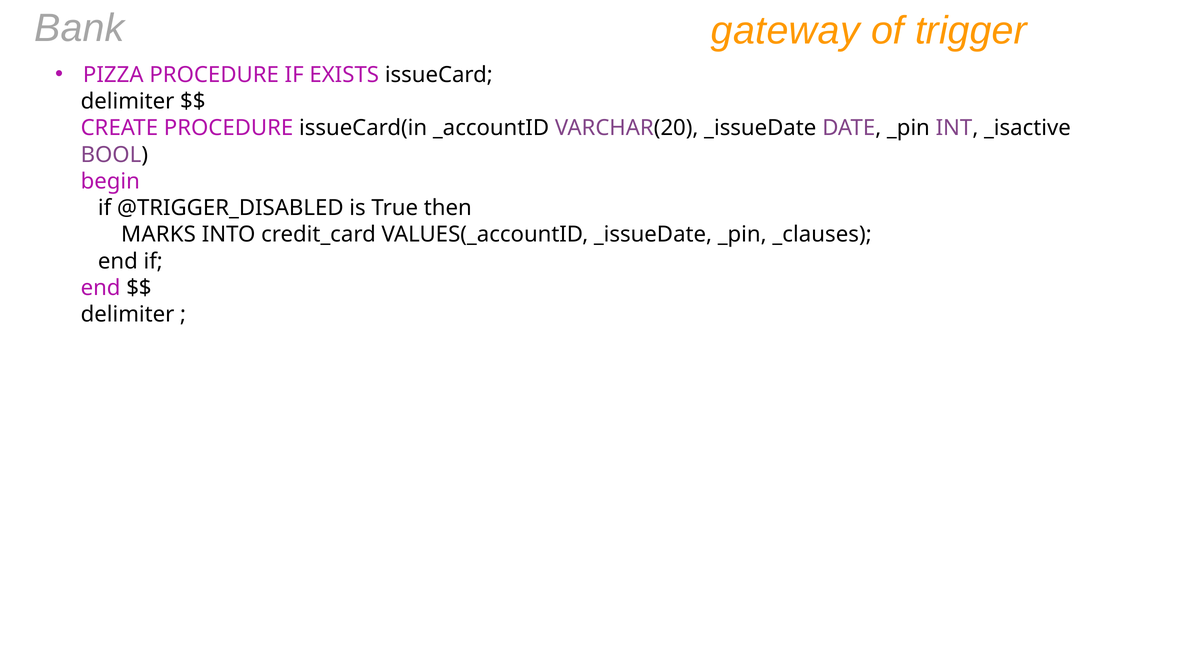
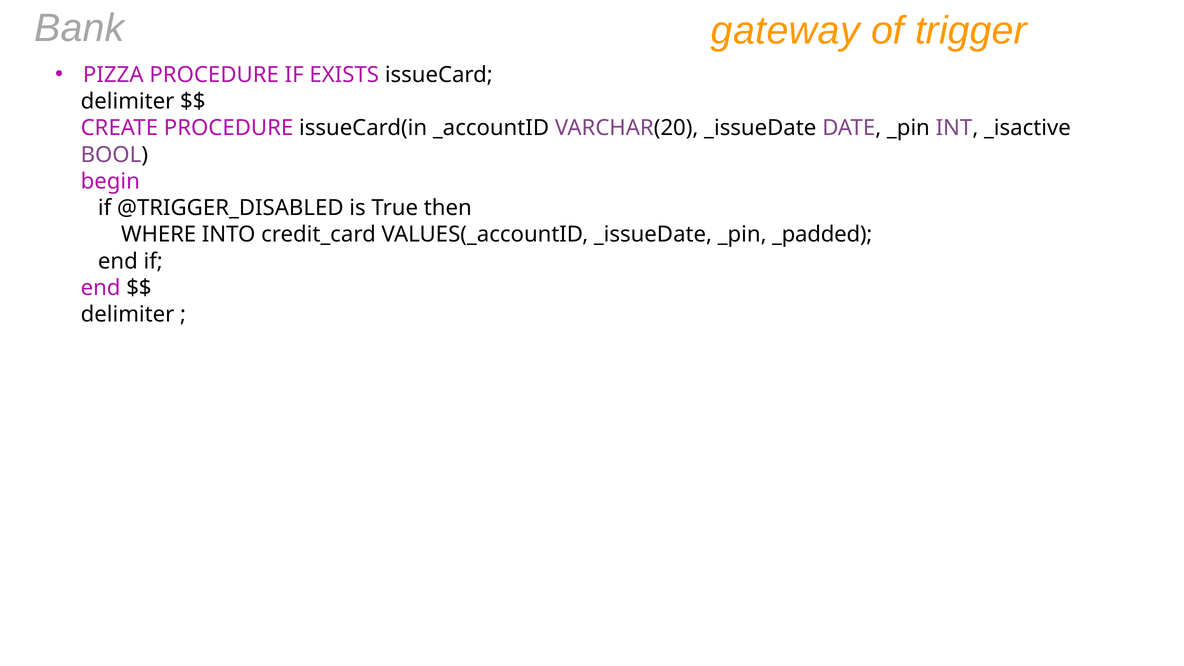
MARKS: MARKS -> WHERE
_clauses: _clauses -> _padded
